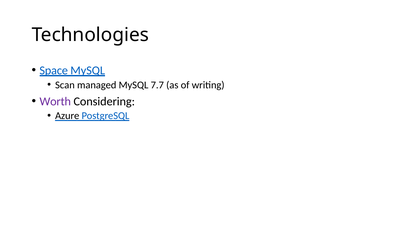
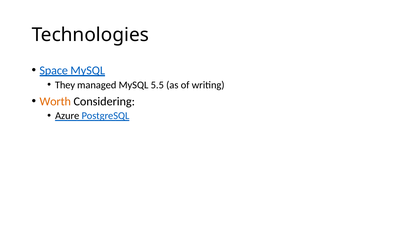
Scan: Scan -> They
7.7: 7.7 -> 5.5
Worth colour: purple -> orange
